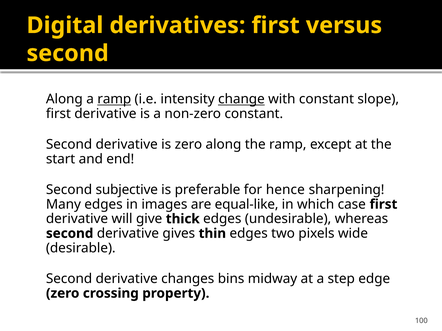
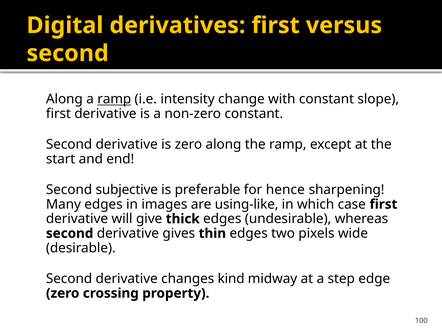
change underline: present -> none
equal-like: equal-like -> using-like
bins: bins -> kind
